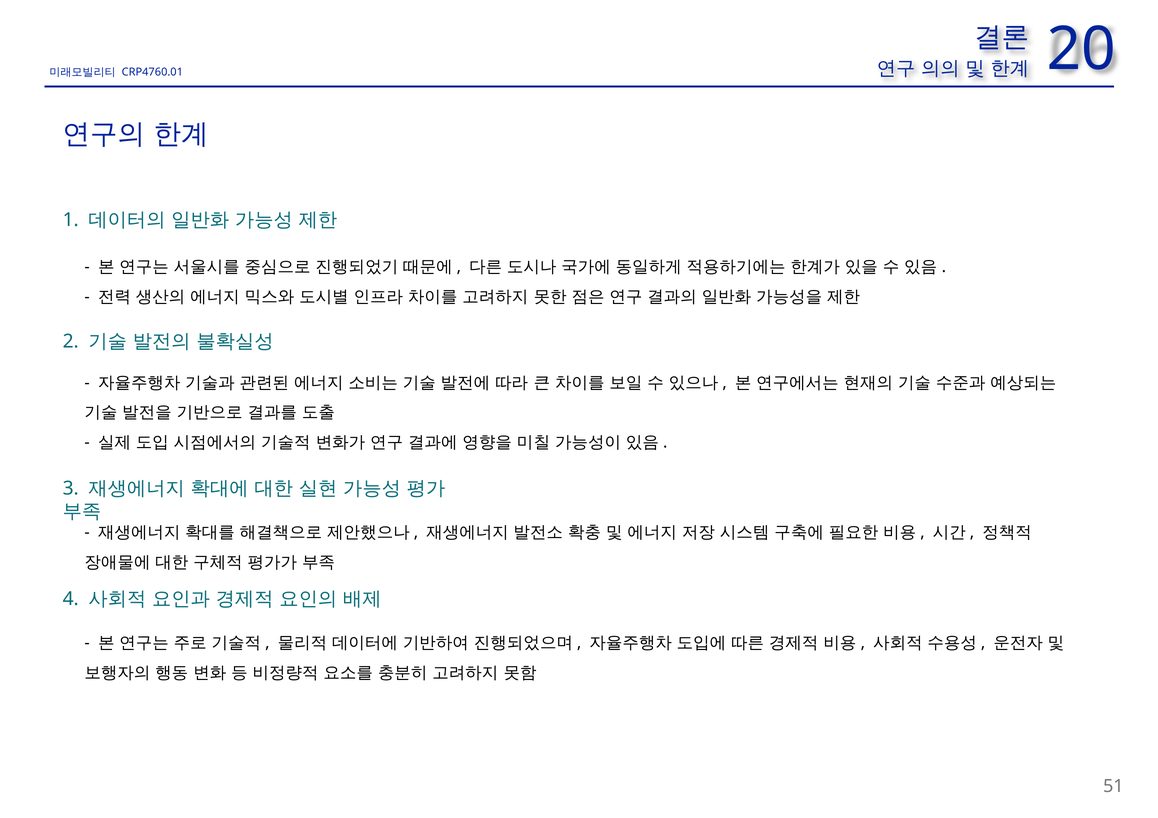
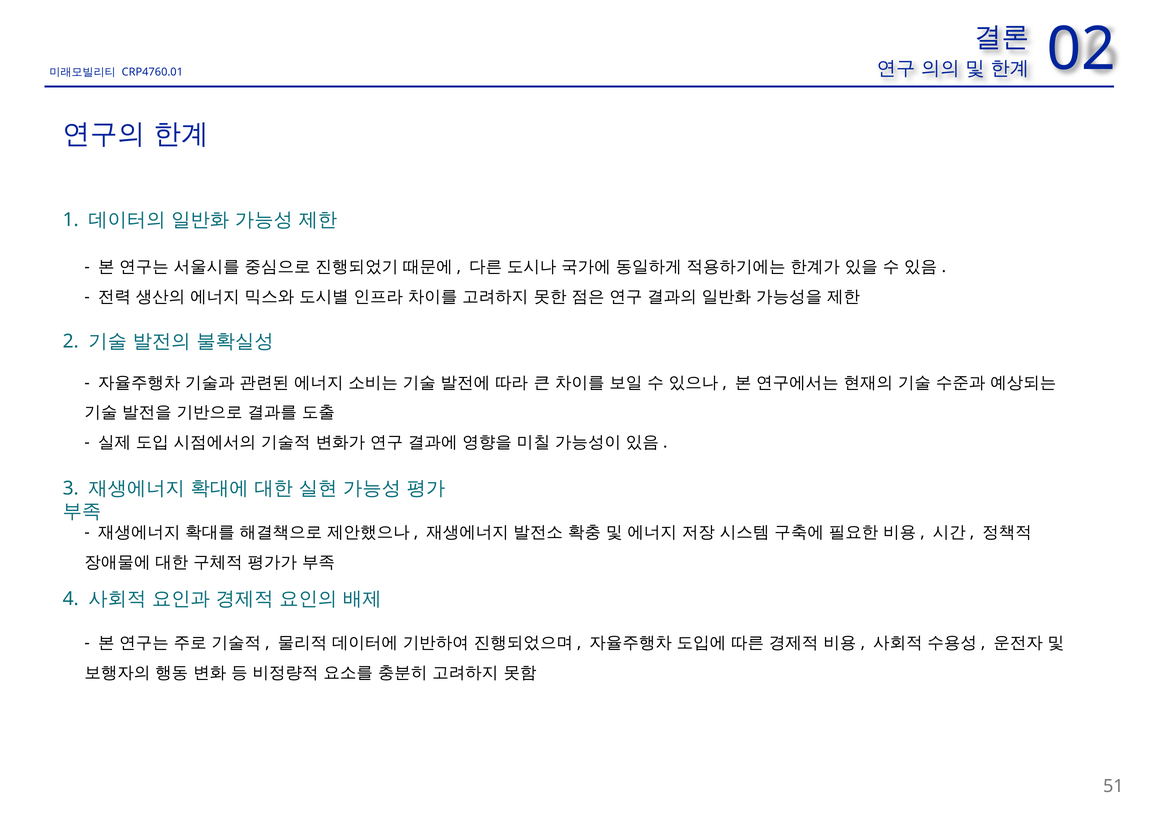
20: 20 -> 02
